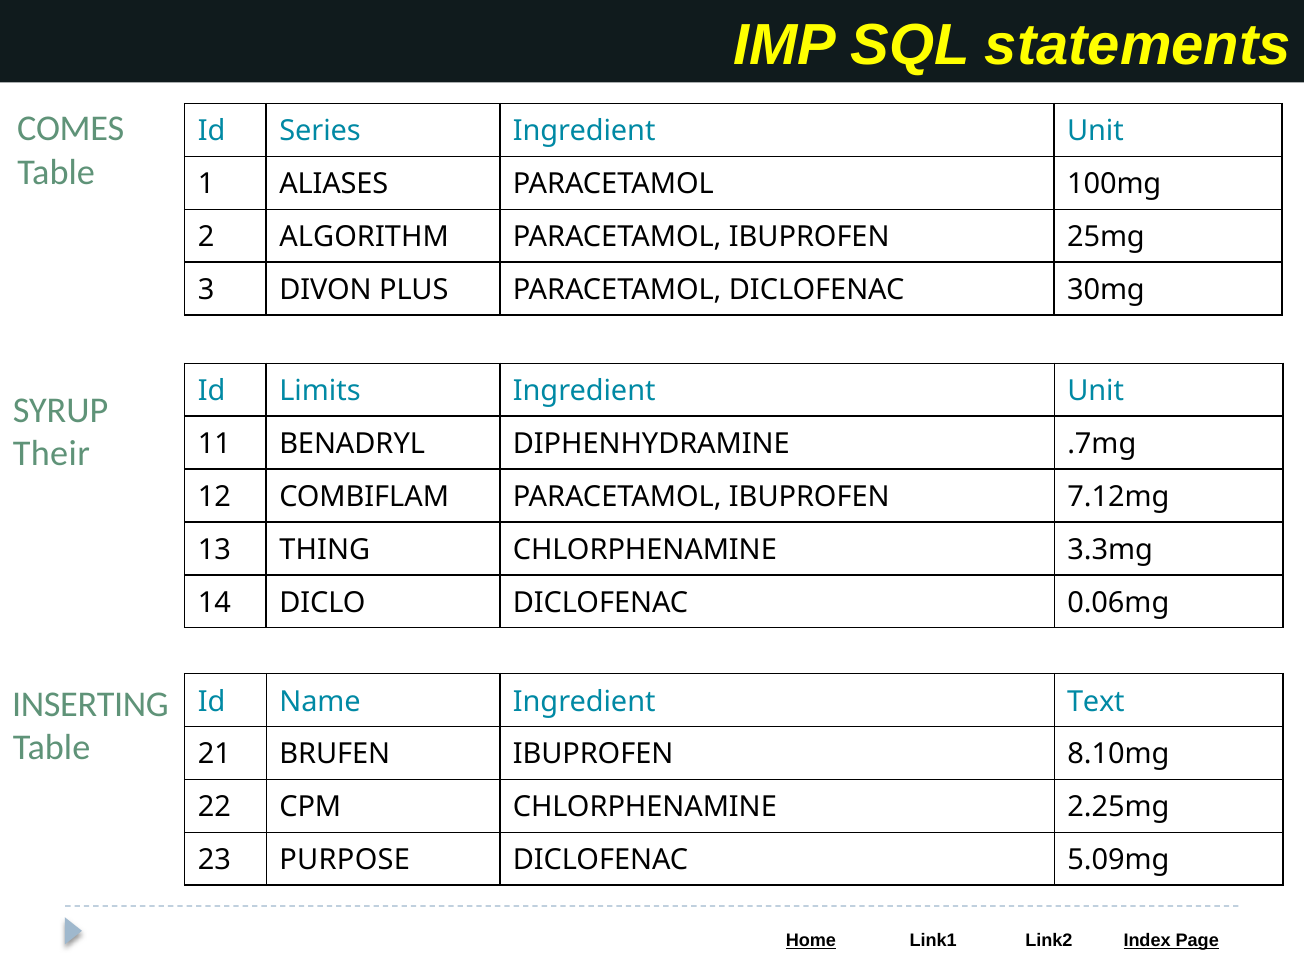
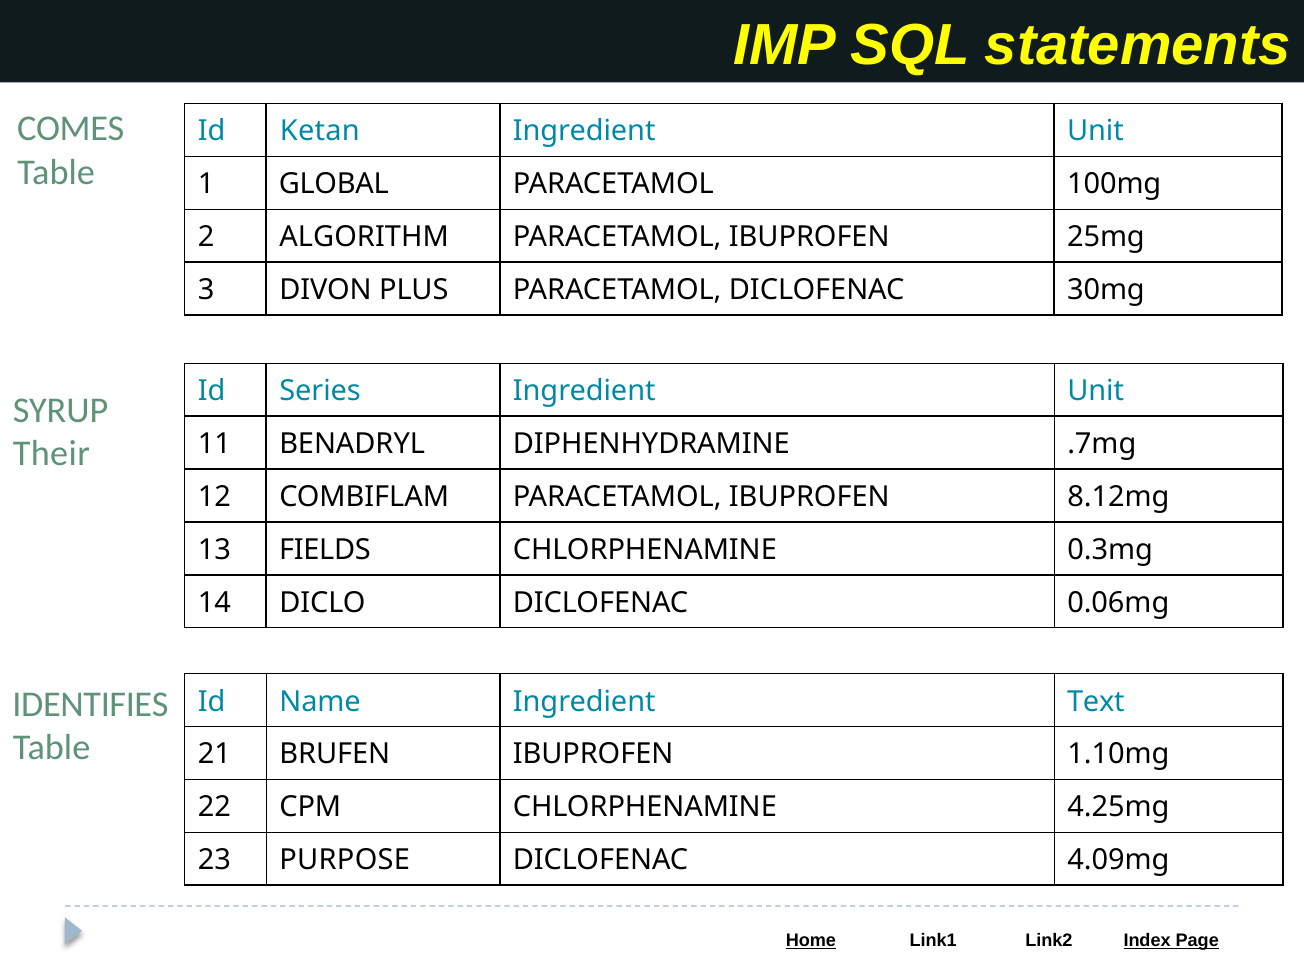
Series: Series -> Ketan
ALIASES: ALIASES -> GLOBAL
Limits: Limits -> Series
7.12mg: 7.12mg -> 8.12mg
THING: THING -> FIELDS
3.3mg: 3.3mg -> 0.3mg
INSERTING: INSERTING -> IDENTIFIES
8.10mg: 8.10mg -> 1.10mg
2.25mg: 2.25mg -> 4.25mg
5.09mg: 5.09mg -> 4.09mg
